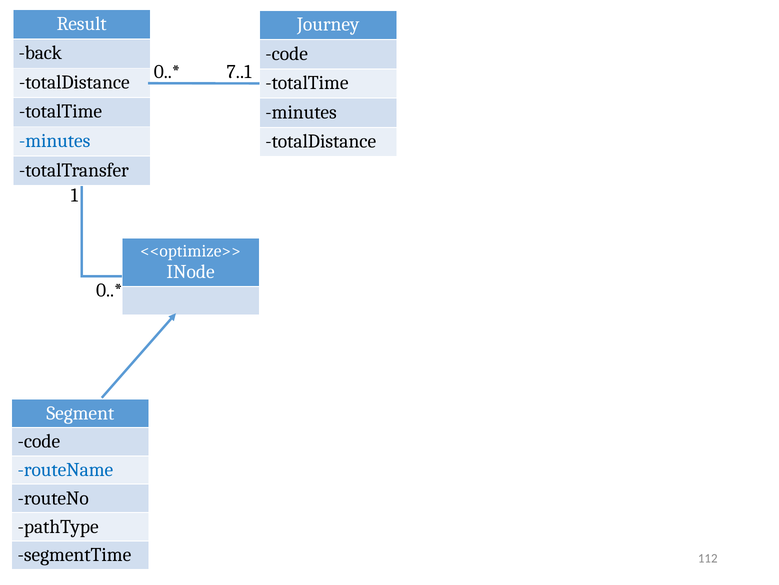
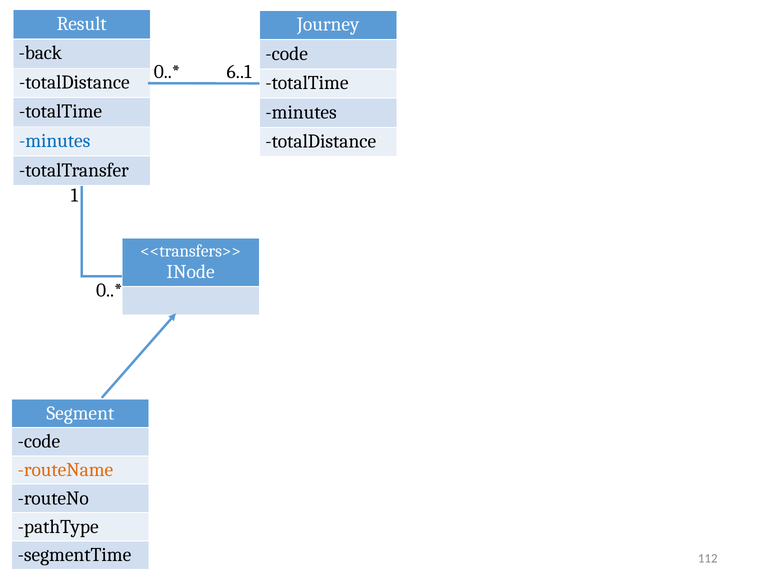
7..1: 7..1 -> 6..1
<<optimize>>: <<optimize>> -> <<transfers>>
routeName colour: blue -> orange
